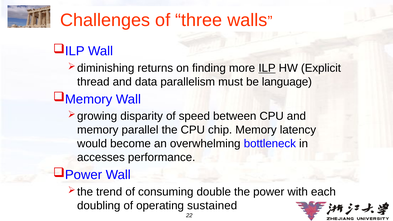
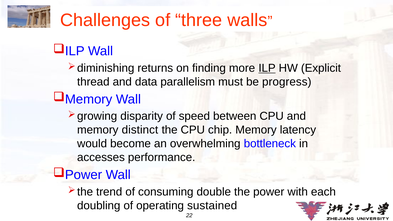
language: language -> progress
parallel: parallel -> distinct
